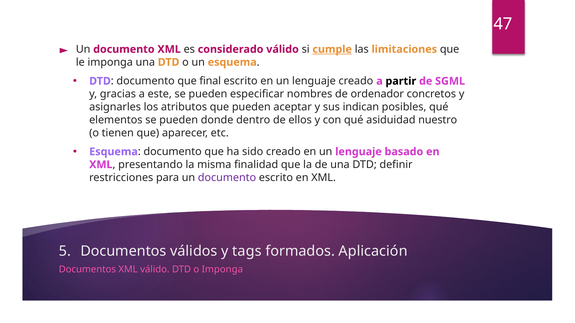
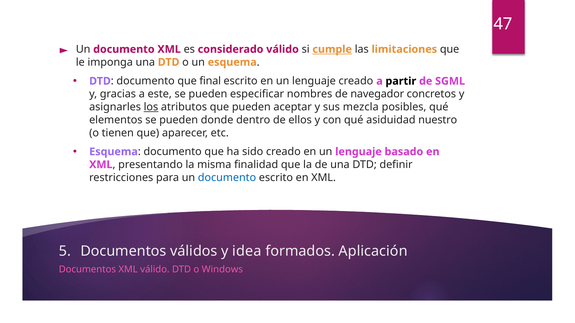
ordenador: ordenador -> navegador
los underline: none -> present
indican: indican -> mezcla
documento at (227, 178) colour: purple -> blue
tags: tags -> idea
o Imponga: Imponga -> Windows
